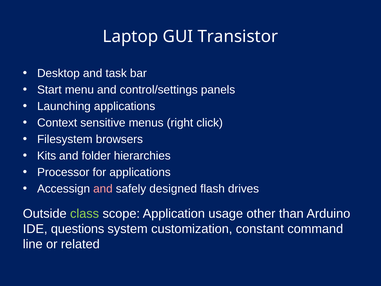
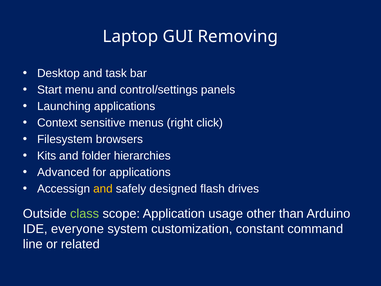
Transistor: Transistor -> Removing
Processor: Processor -> Advanced
and at (103, 189) colour: pink -> yellow
questions: questions -> everyone
